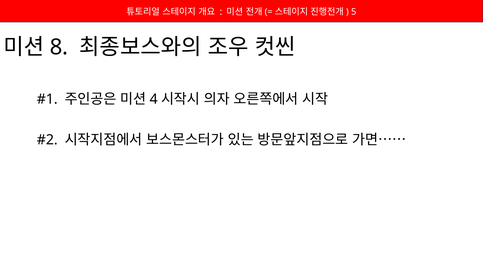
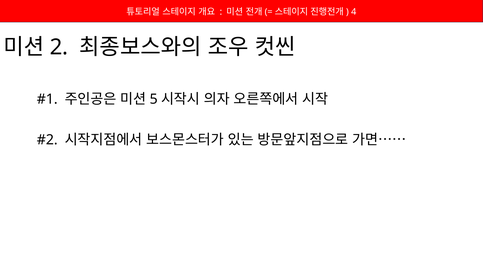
5: 5 -> 4
8: 8 -> 2
4: 4 -> 5
